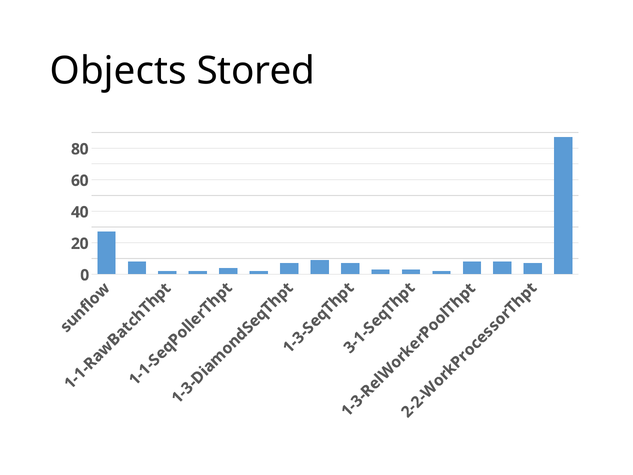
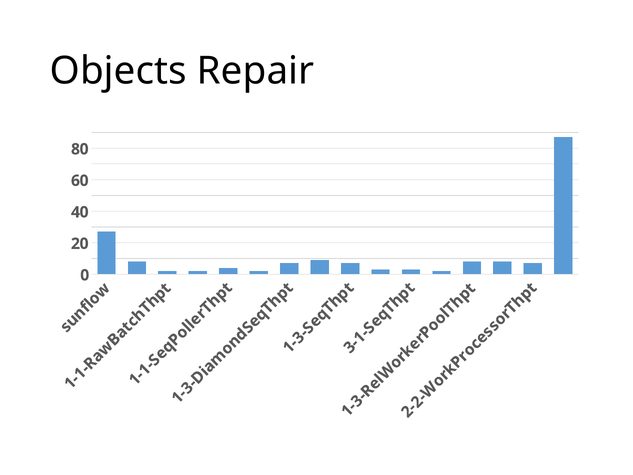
Stored: Stored -> Repair
